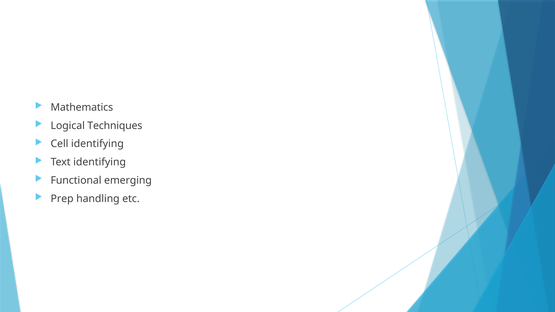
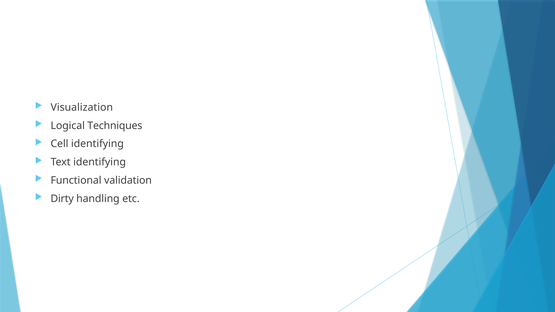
Mathematics: Mathematics -> Visualization
emerging: emerging -> validation
Prep: Prep -> Dirty
